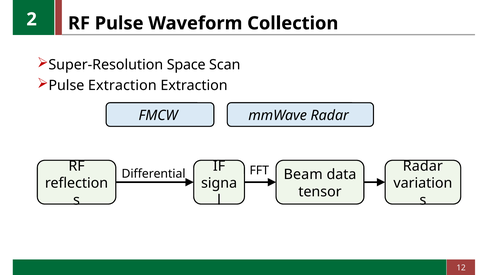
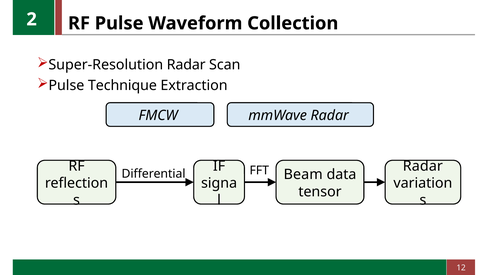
Super-Resolution Space: Space -> Radar
Pulse Extraction: Extraction -> Technique
